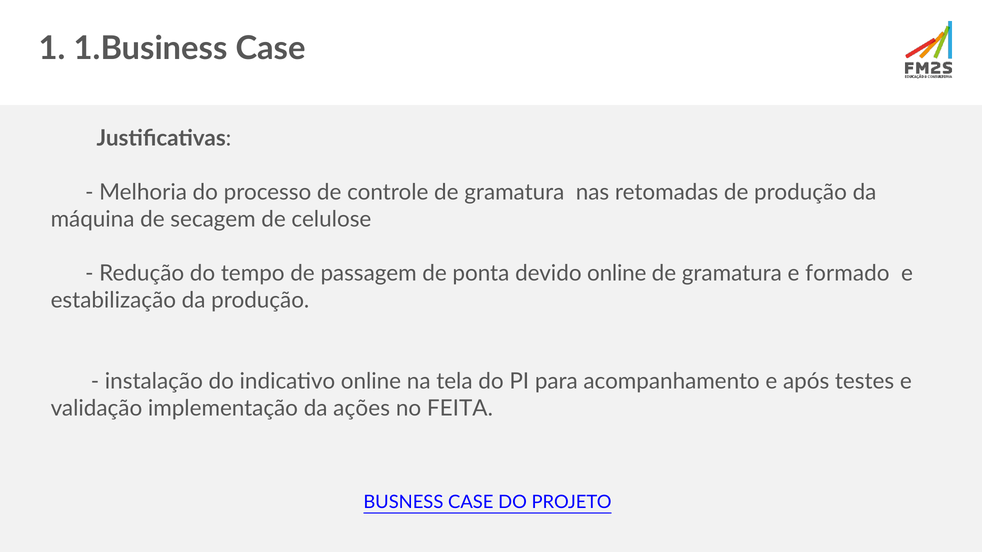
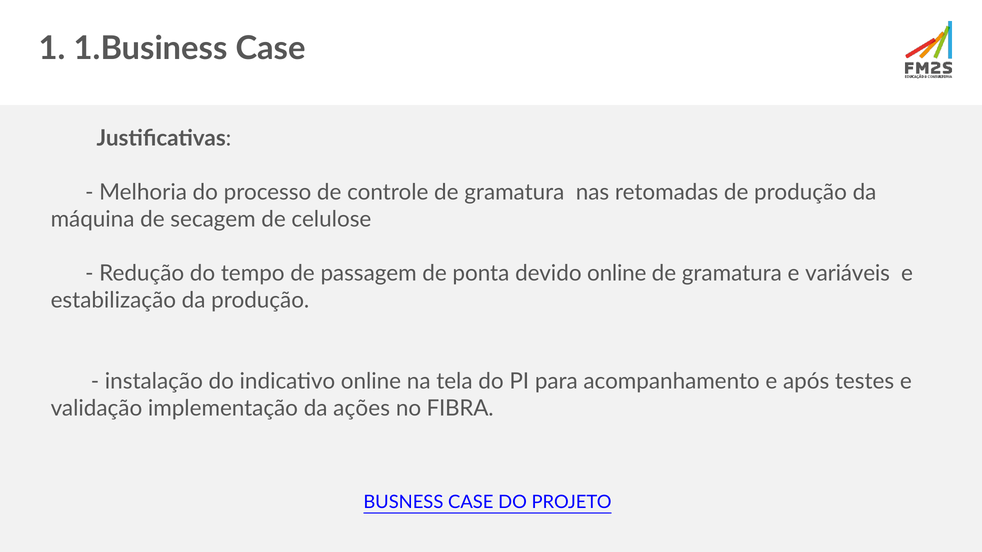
formado: formado -> variáveis
FEITA: FEITA -> FIBRA
